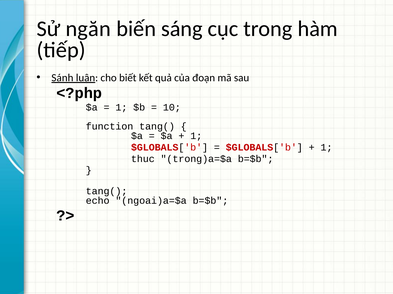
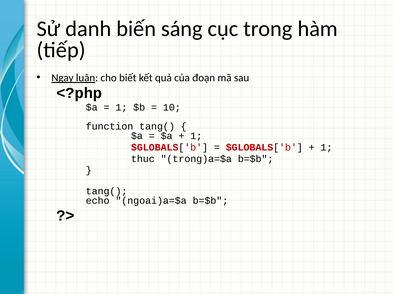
ngăn: ngăn -> danh
Sánh: Sánh -> Ngay
